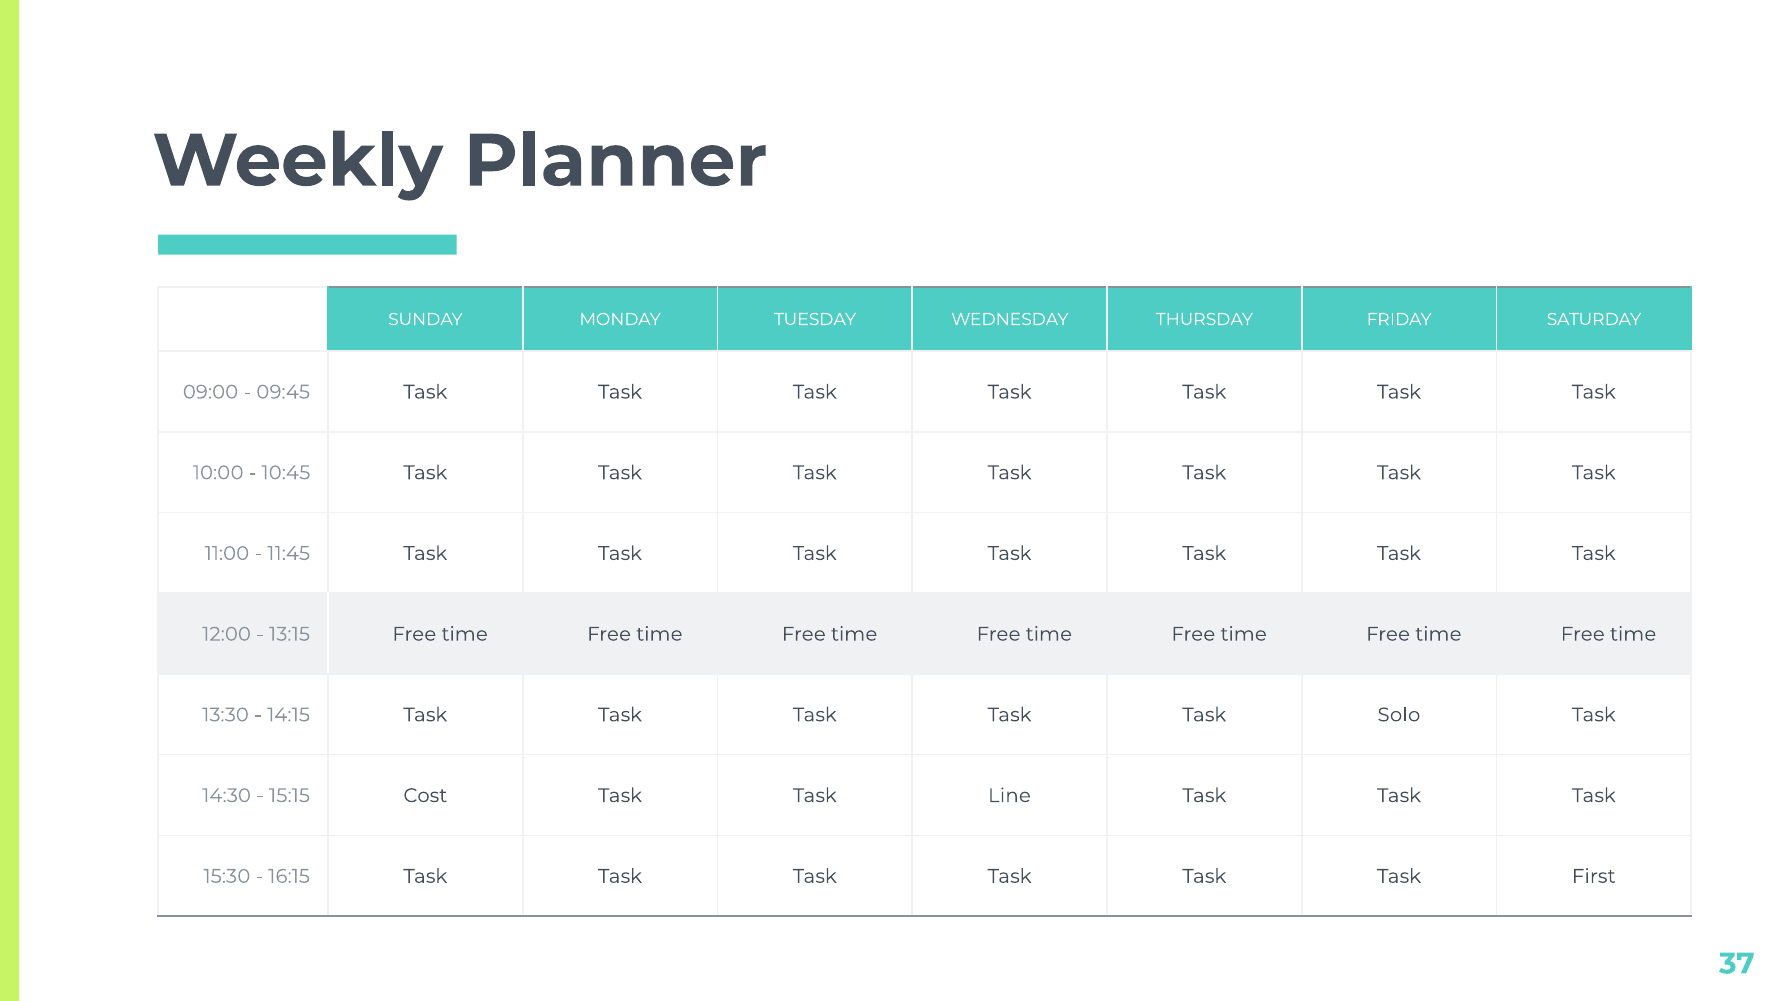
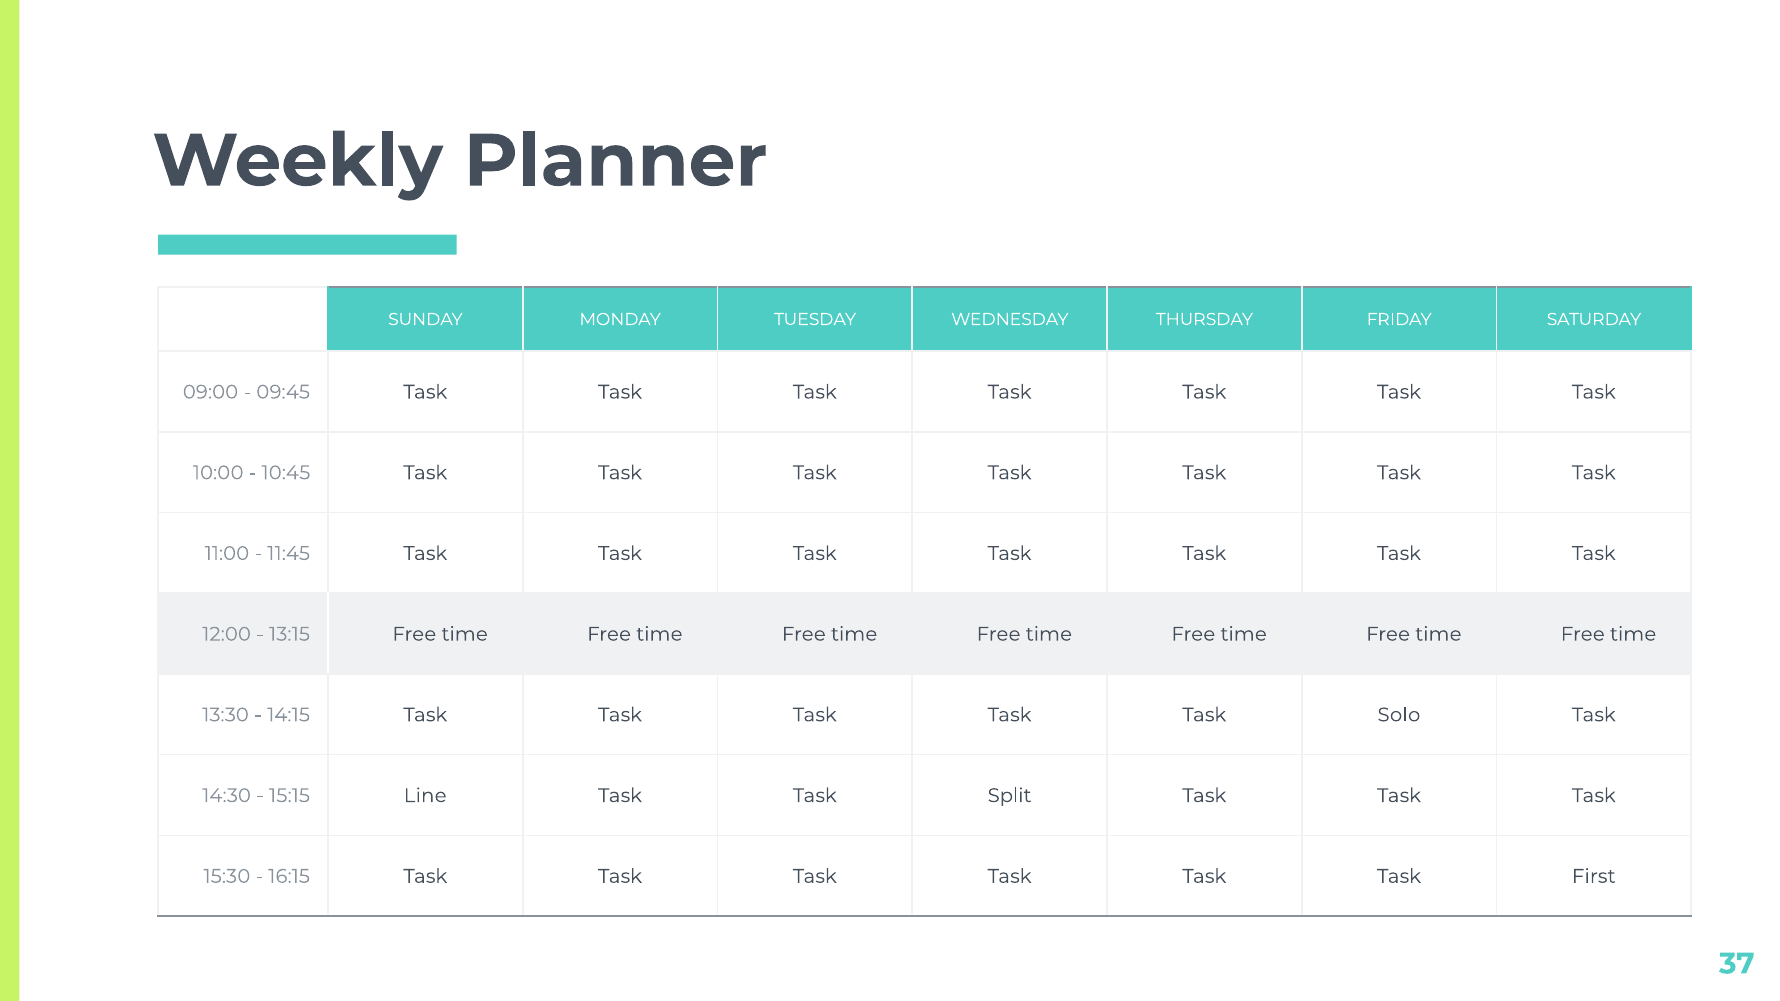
Cost: Cost -> Line
Line: Line -> Split
